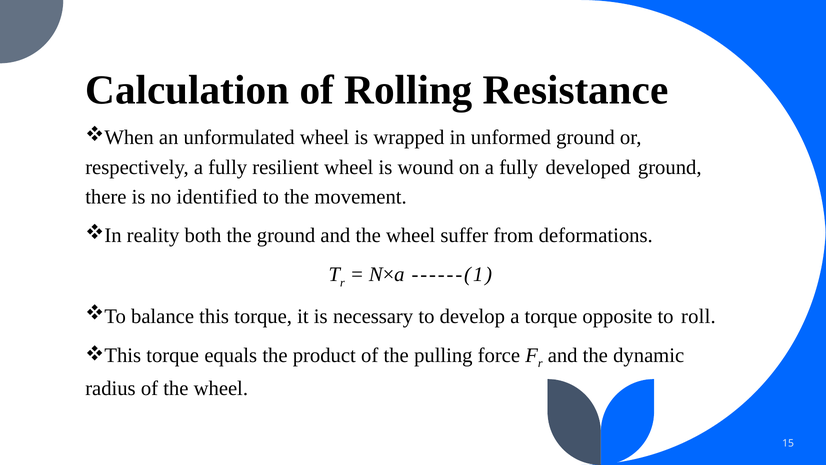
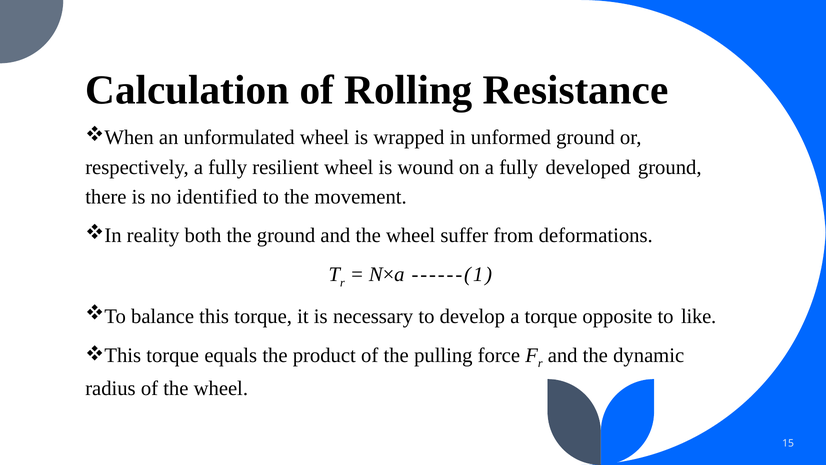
roll: roll -> like
